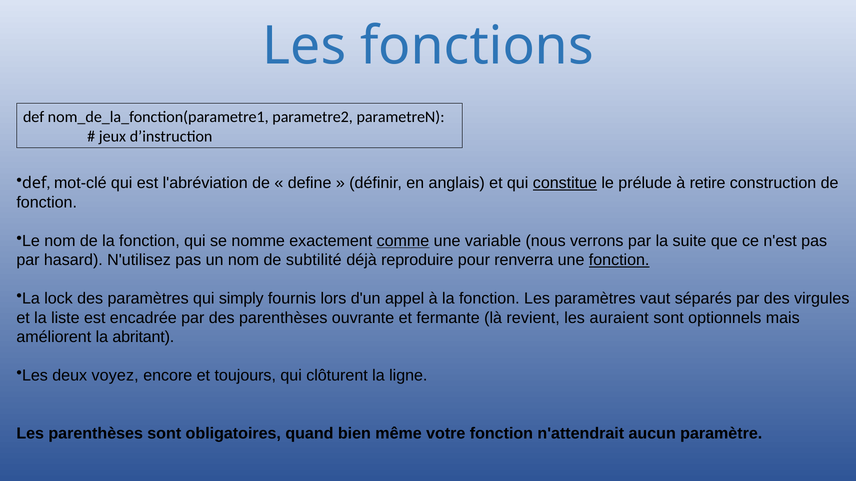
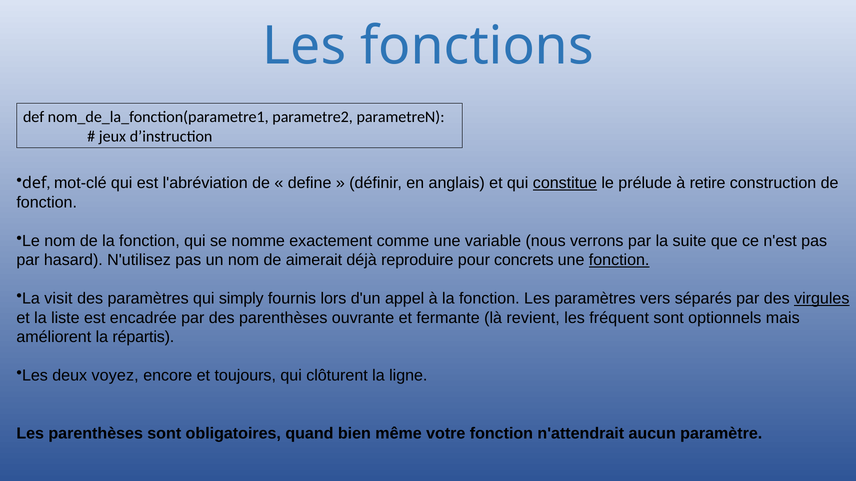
comme underline: present -> none
subtilité: subtilité -> aimerait
renverra: renverra -> concrets
lock: lock -> visit
vaut: vaut -> vers
virgules underline: none -> present
auraient: auraient -> fréquent
abritant: abritant -> répartis
